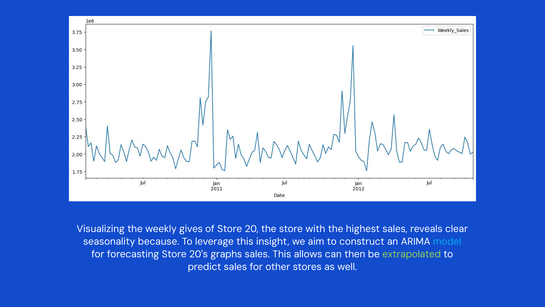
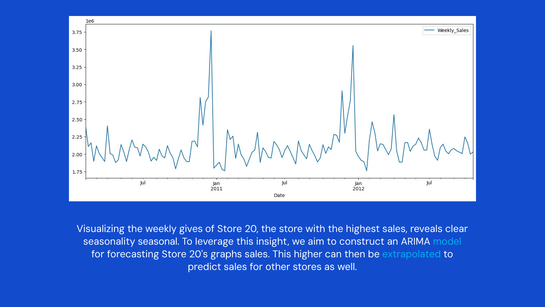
because: because -> seasonal
allows: allows -> higher
extrapolated colour: light green -> light blue
